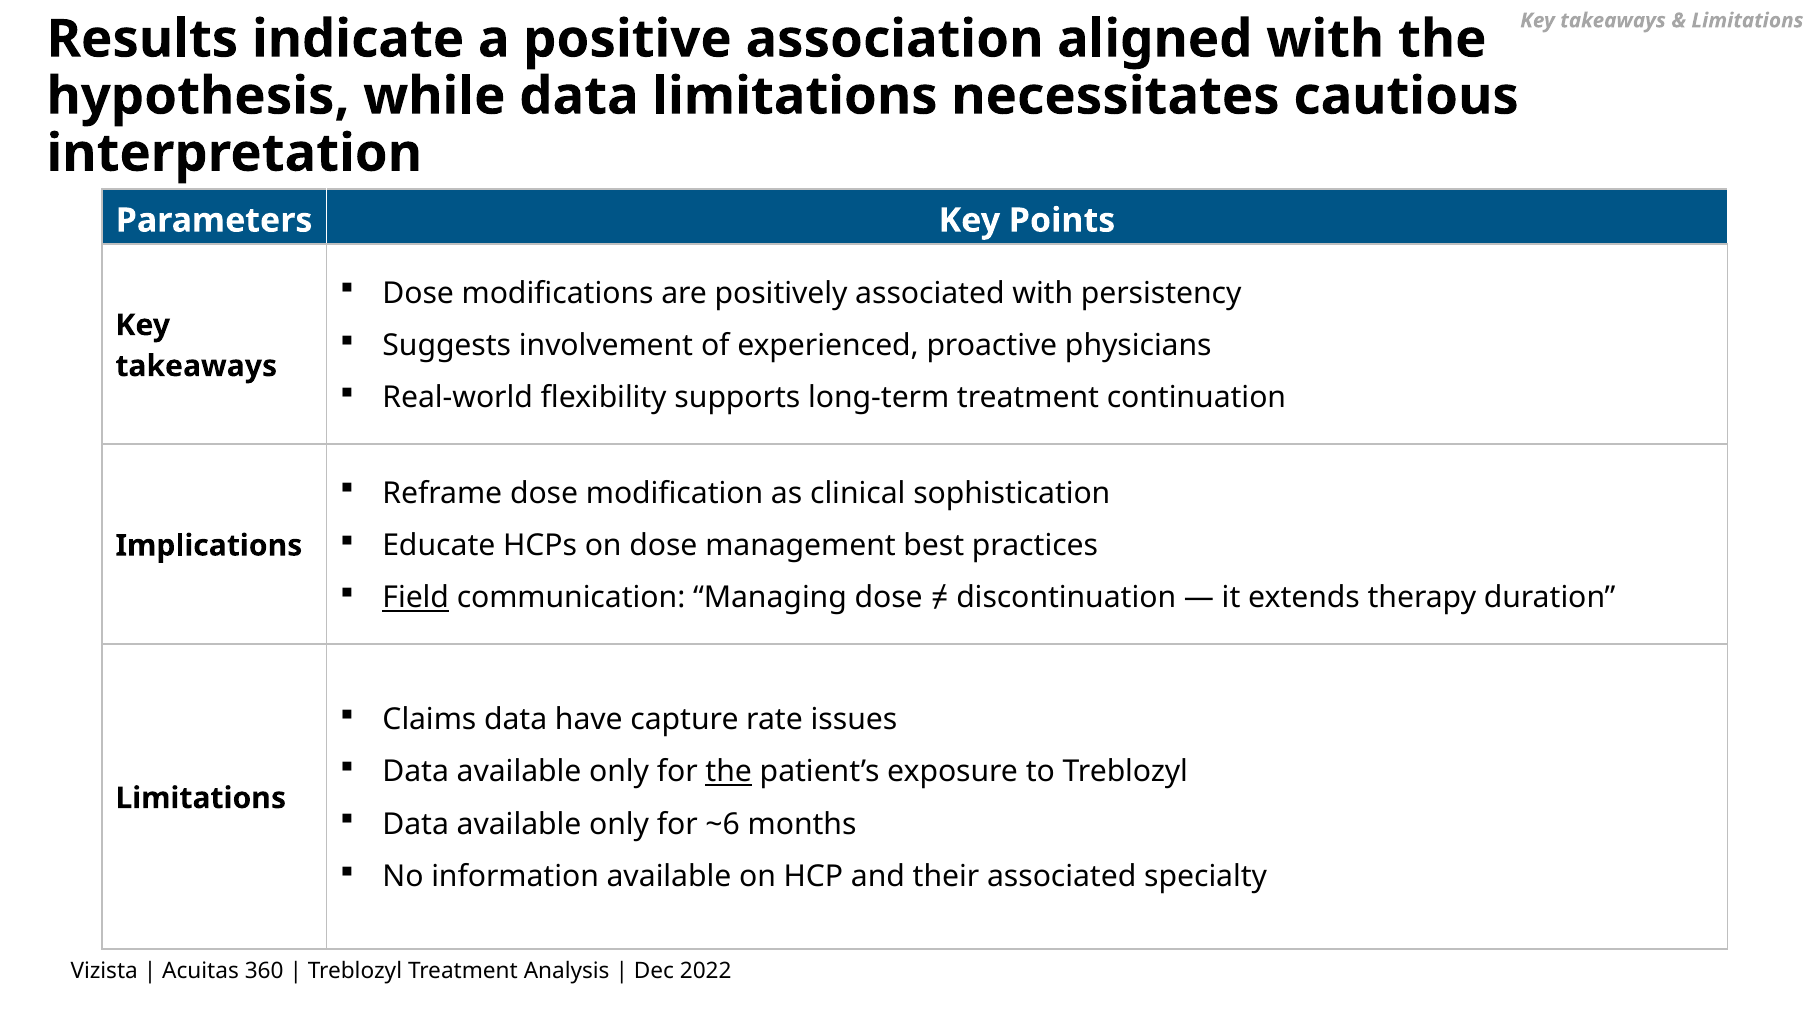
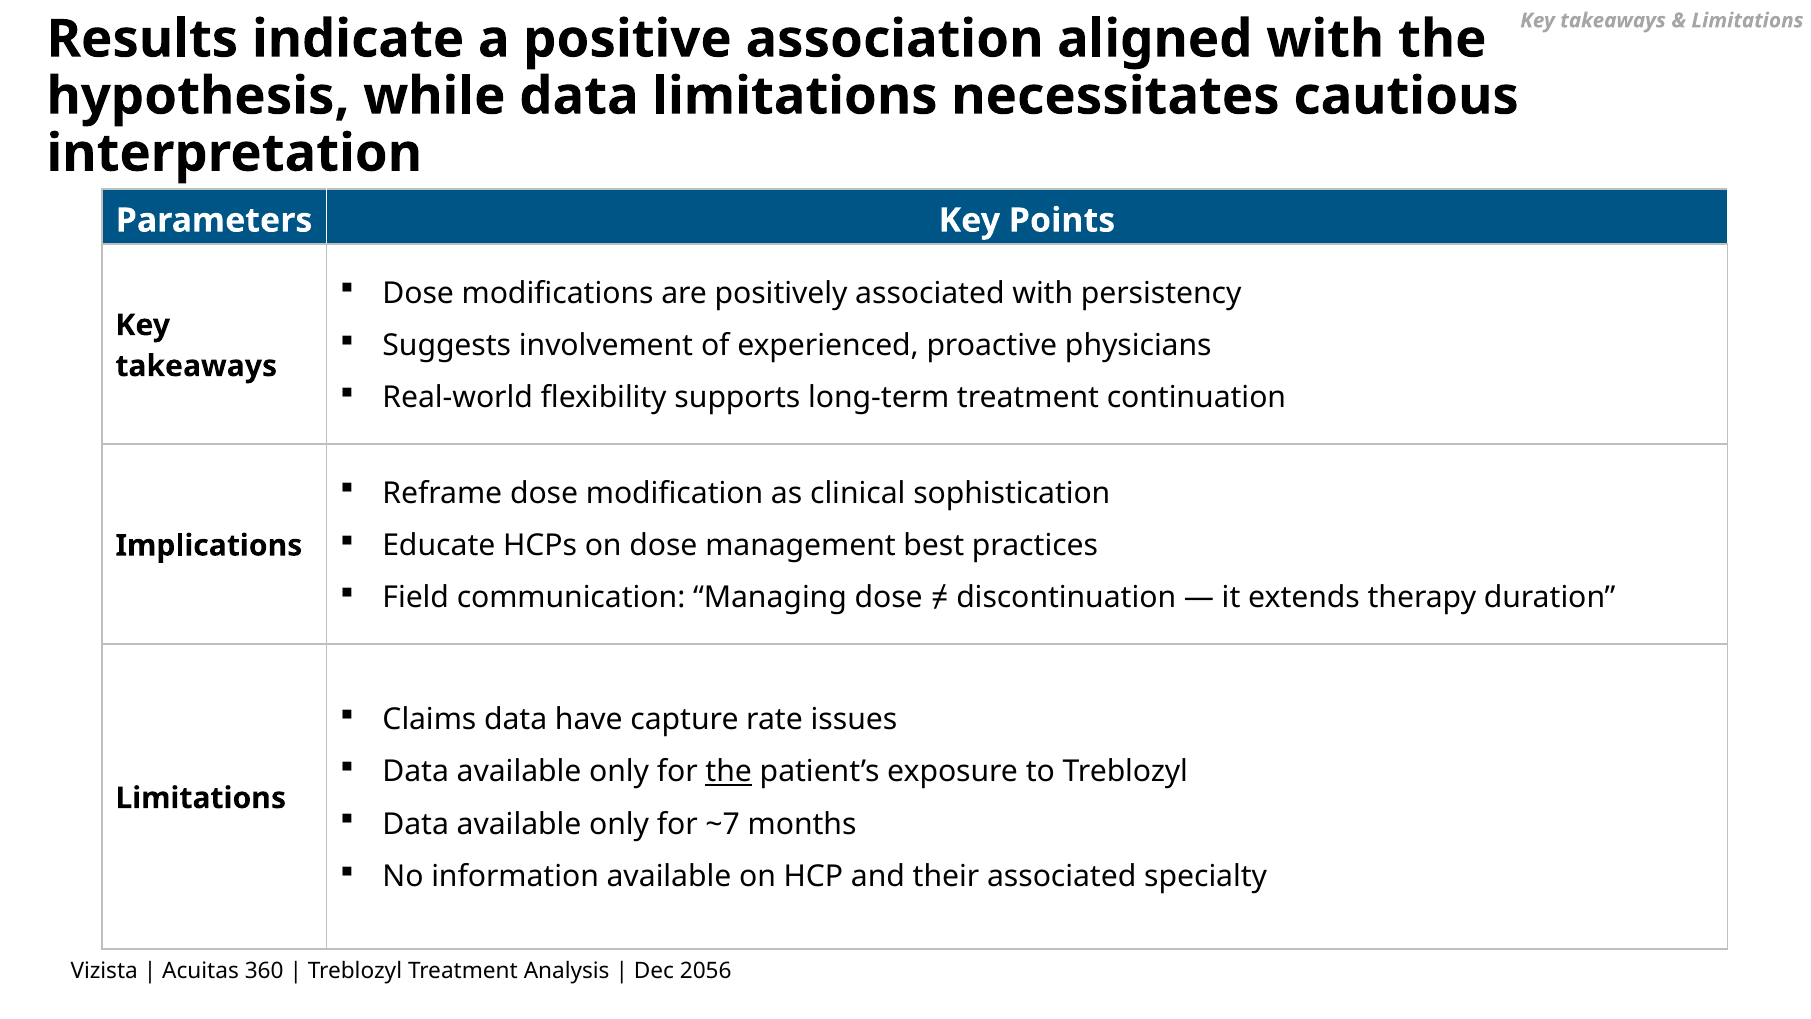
Field underline: present -> none
~6: ~6 -> ~7
2022: 2022 -> 2056
